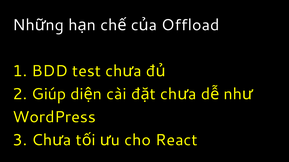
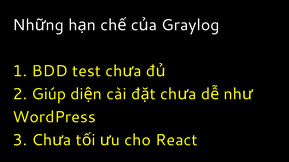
Offload: Offload -> Graylog
